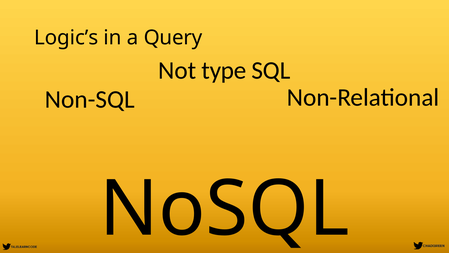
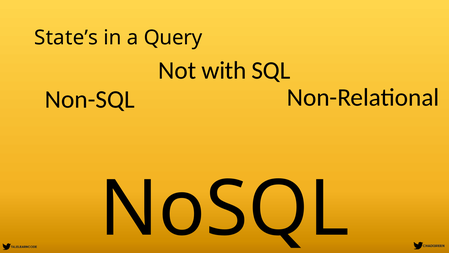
Logic’s: Logic’s -> State’s
type: type -> with
